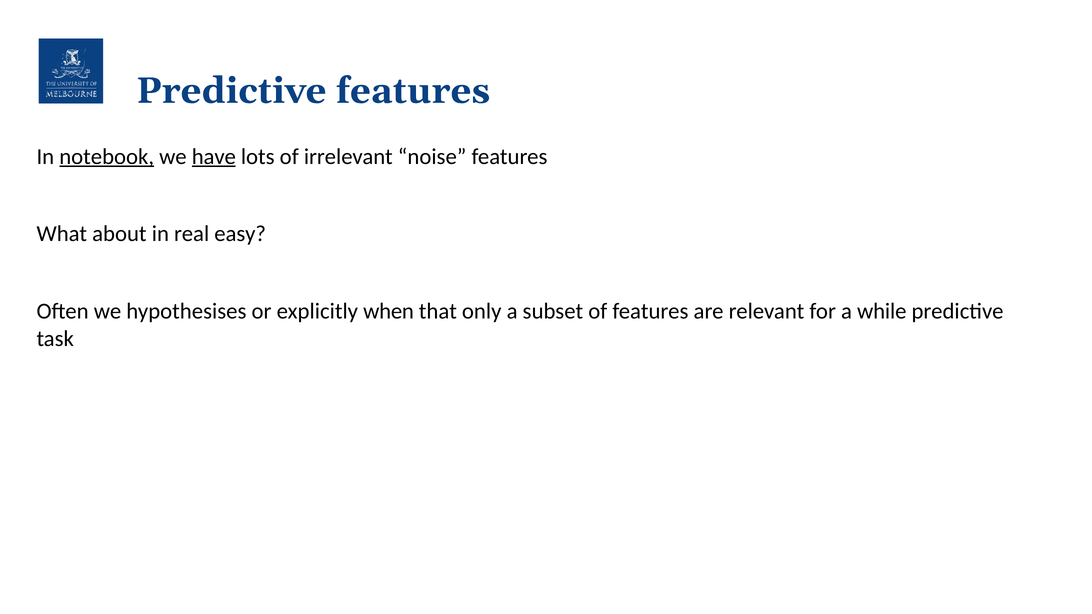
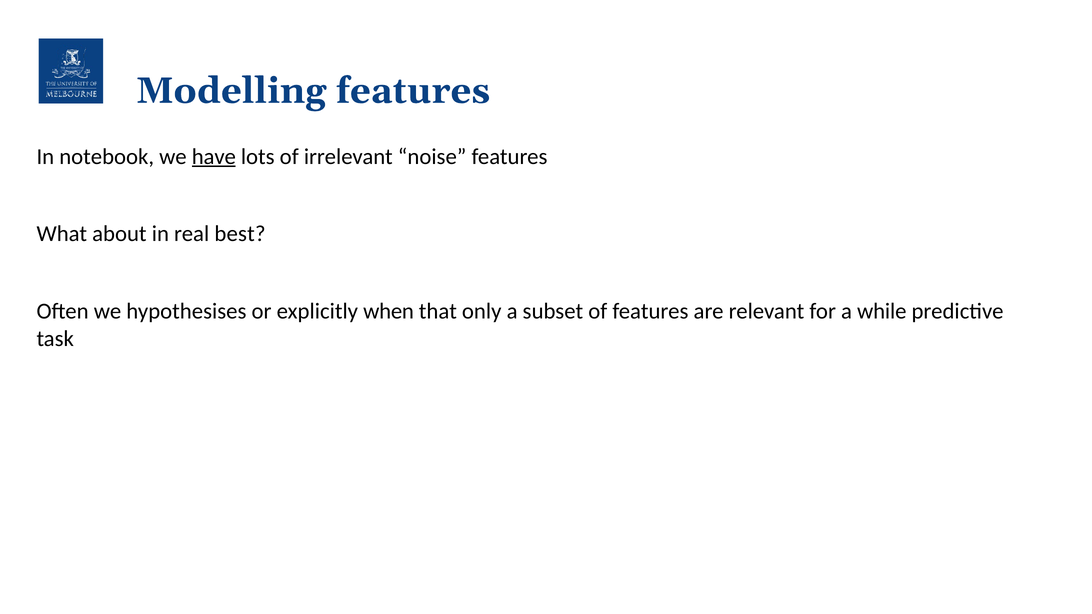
Predictive at (231, 91): Predictive -> Modelling
notebook underline: present -> none
easy: easy -> best
